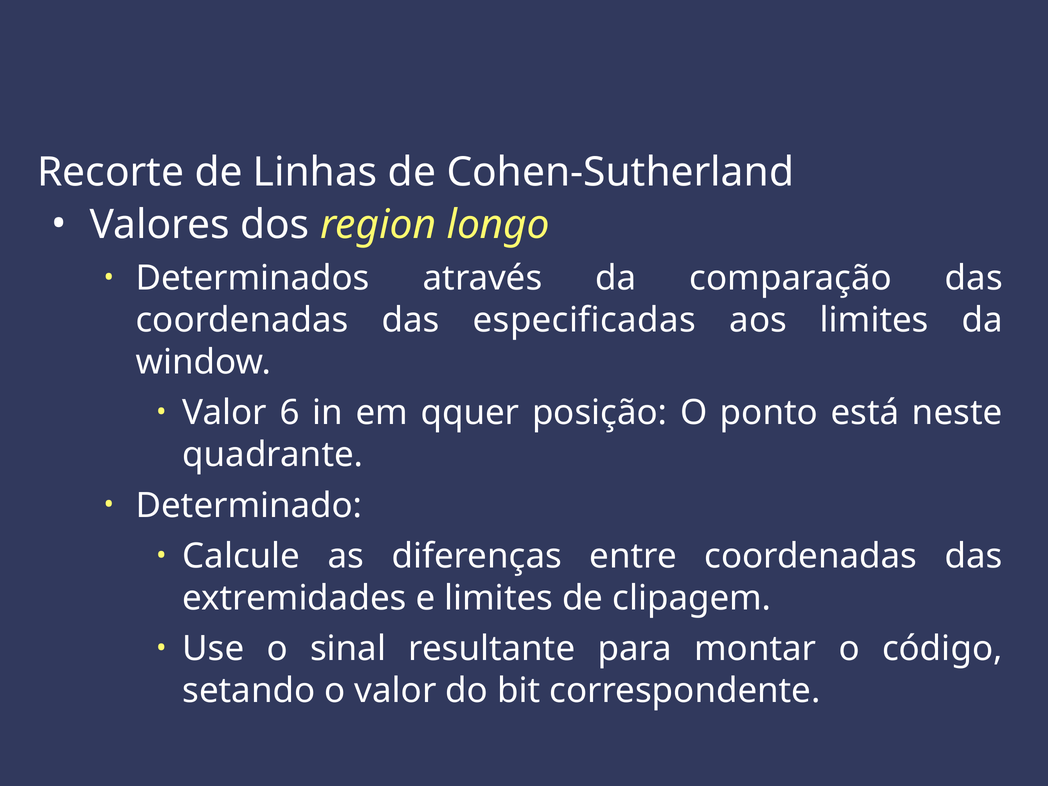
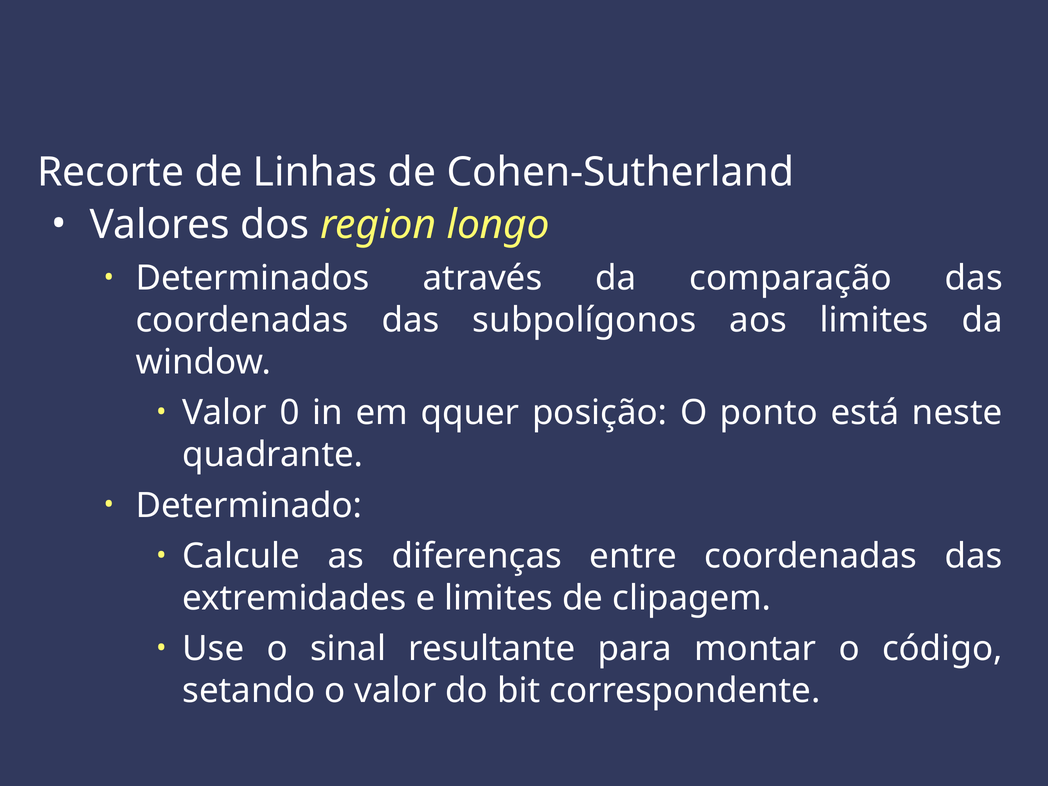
especificadas: especificadas -> subpolígonos
6: 6 -> 0
